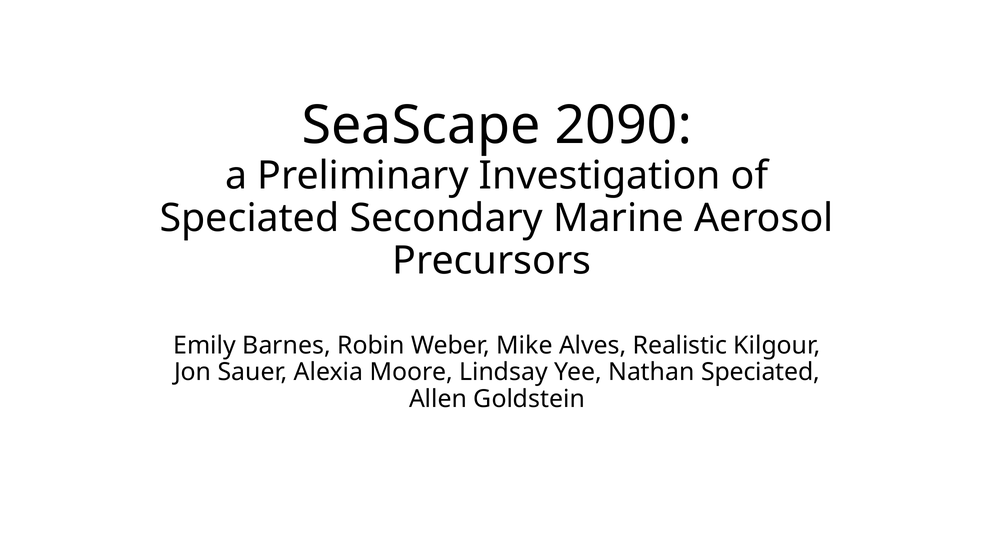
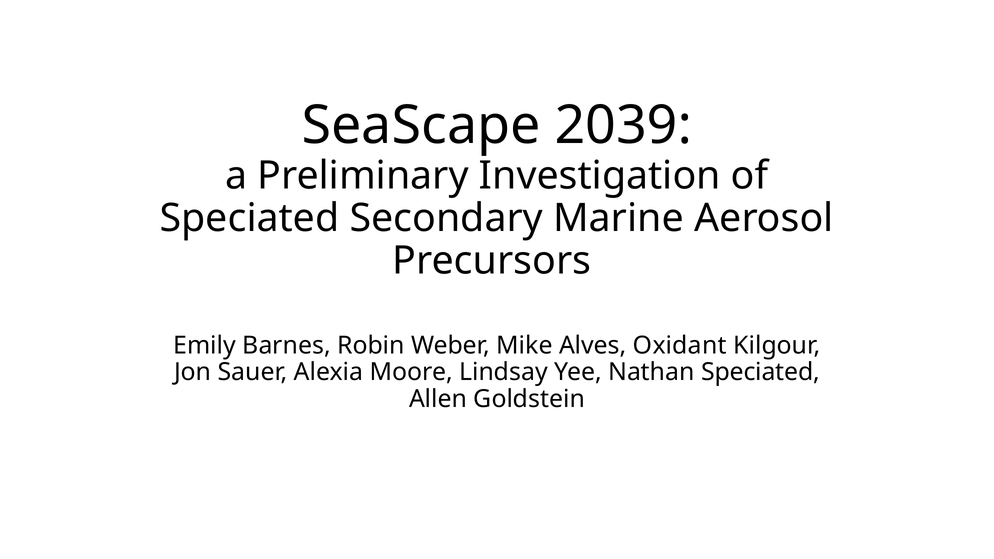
2090: 2090 -> 2039
Realistic: Realistic -> Oxidant
